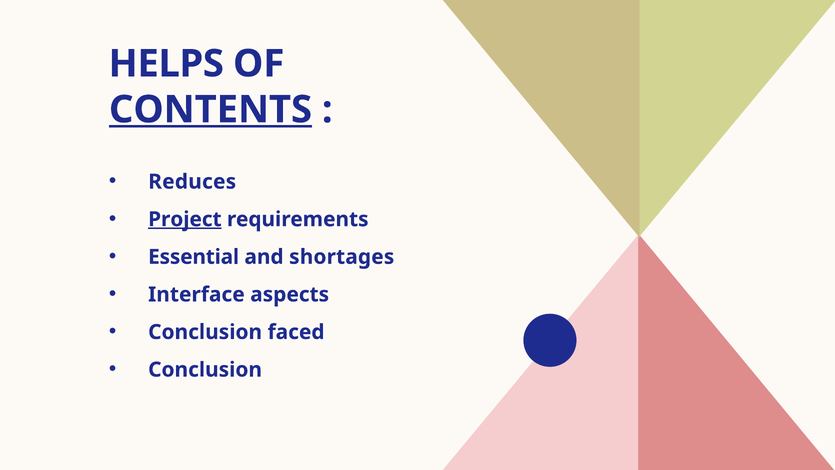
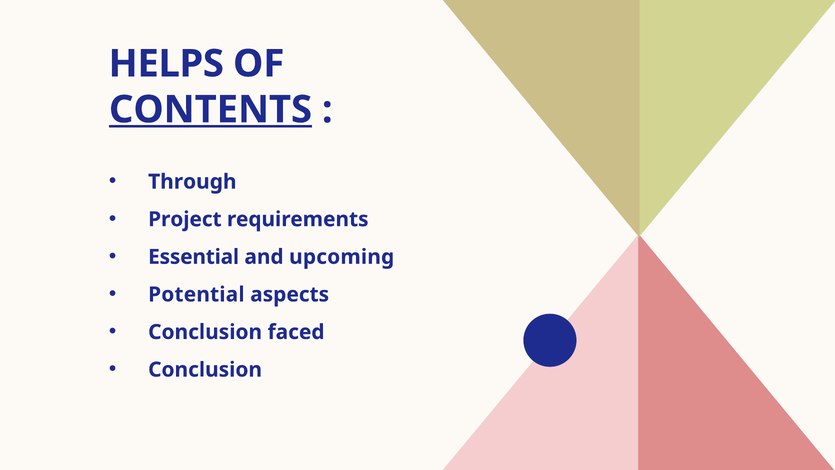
Reduces: Reduces -> Through
Project underline: present -> none
shortages: shortages -> upcoming
Interface: Interface -> Potential
